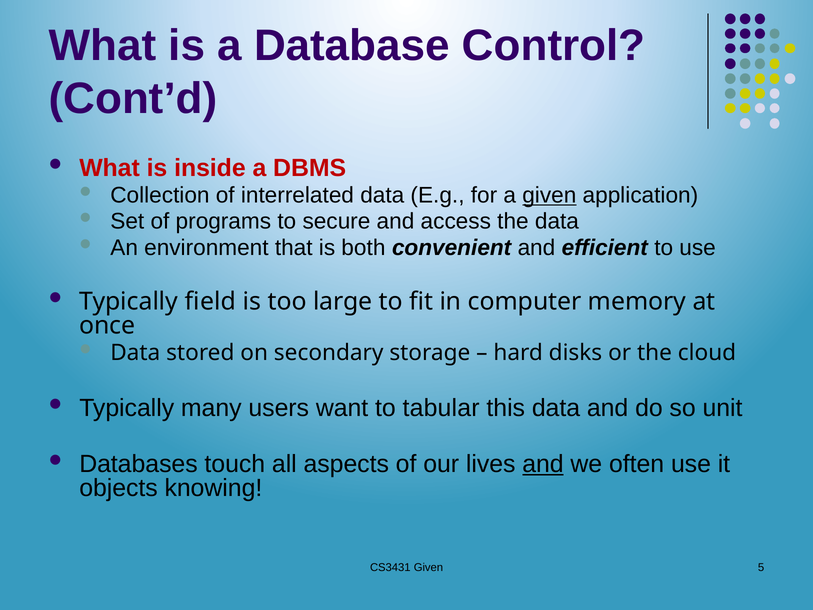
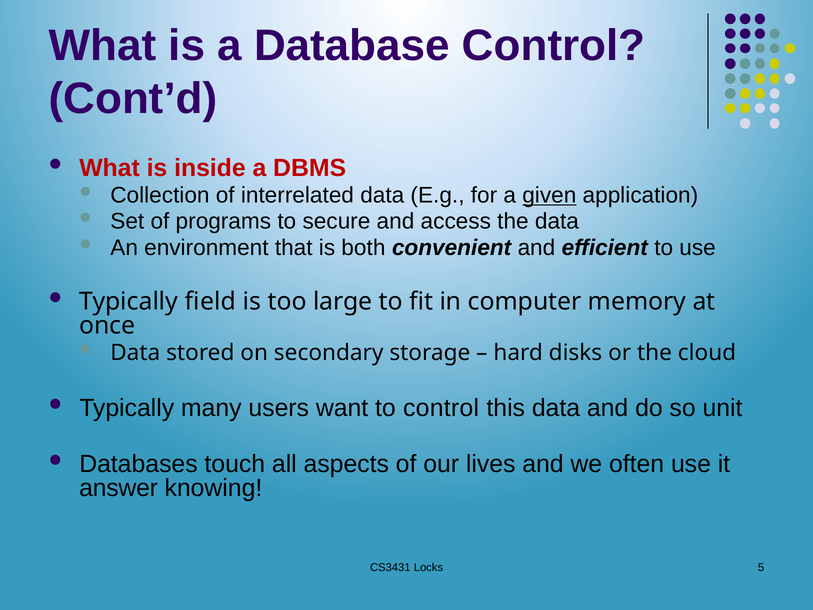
to tabular: tabular -> control
and at (543, 464) underline: present -> none
objects: objects -> answer
CS3431 Given: Given -> Locks
